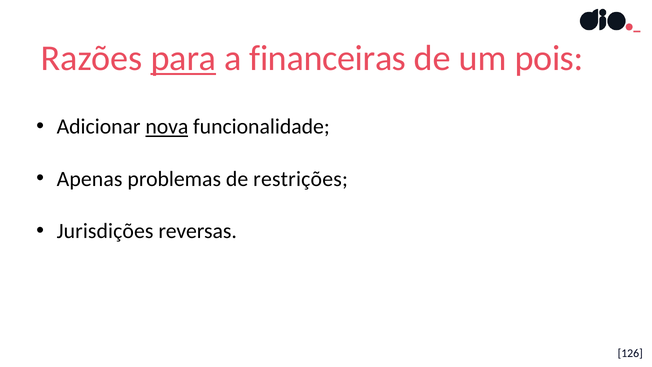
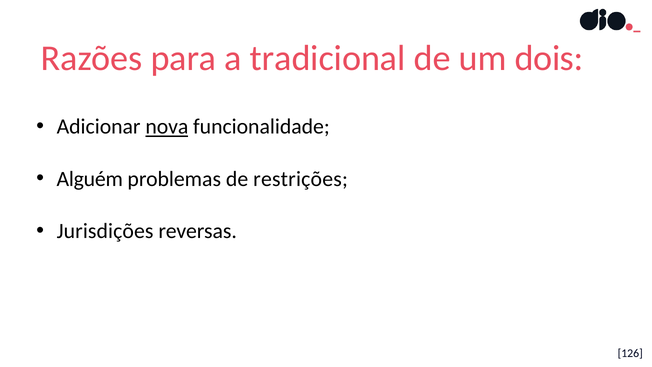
para underline: present -> none
financeiras: financeiras -> tradicional
pois: pois -> dois
Apenas: Apenas -> Alguém
